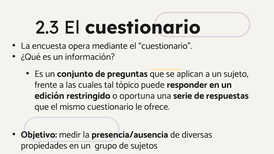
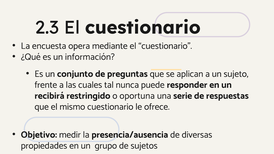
tópico: tópico -> nunca
edición: edición -> recibirá
